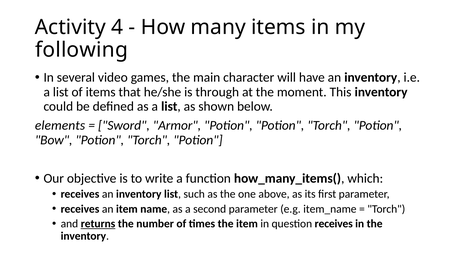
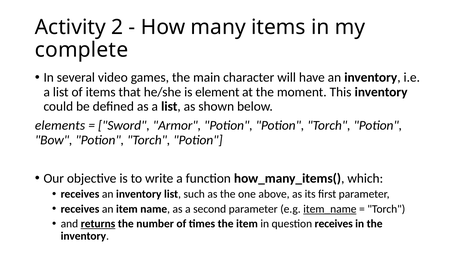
4: 4 -> 2
following: following -> complete
through: through -> element
item_name underline: none -> present
